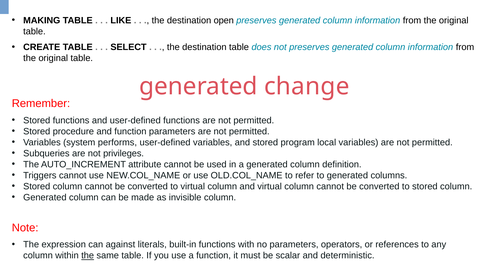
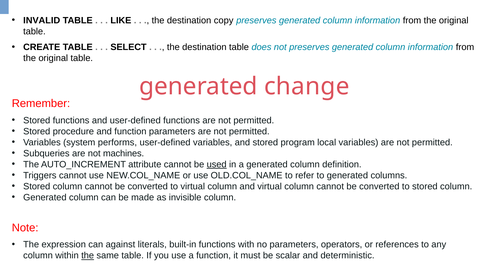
MAKING: MAKING -> INVALID
open: open -> copy
privileges: privileges -> machines
used underline: none -> present
